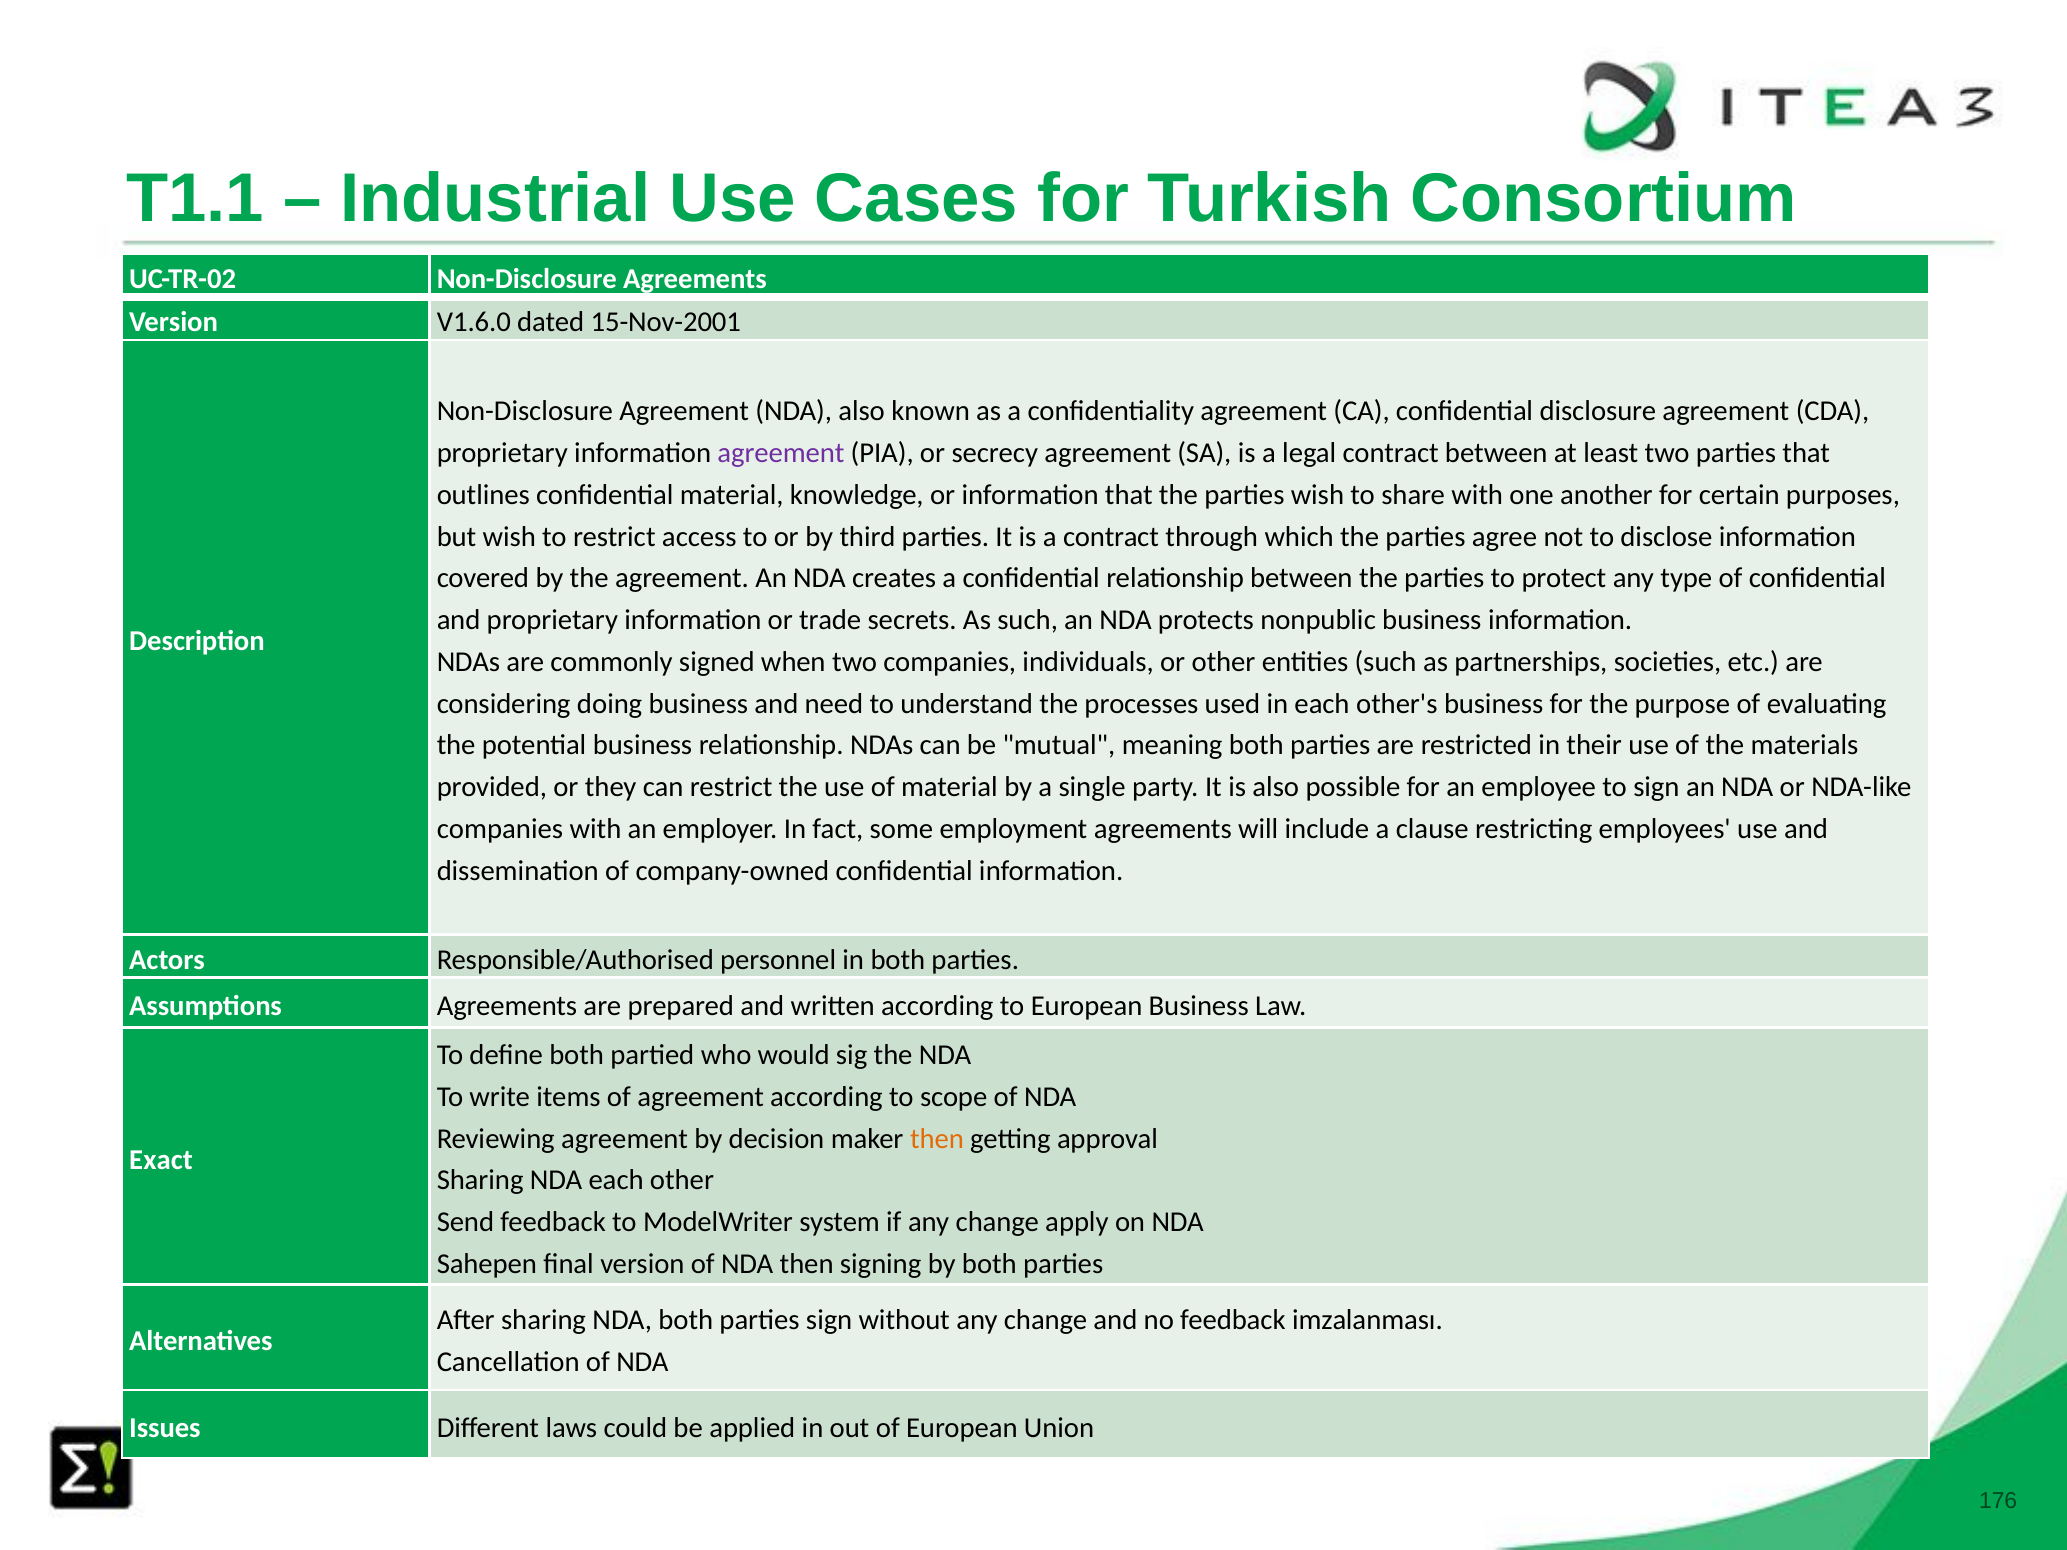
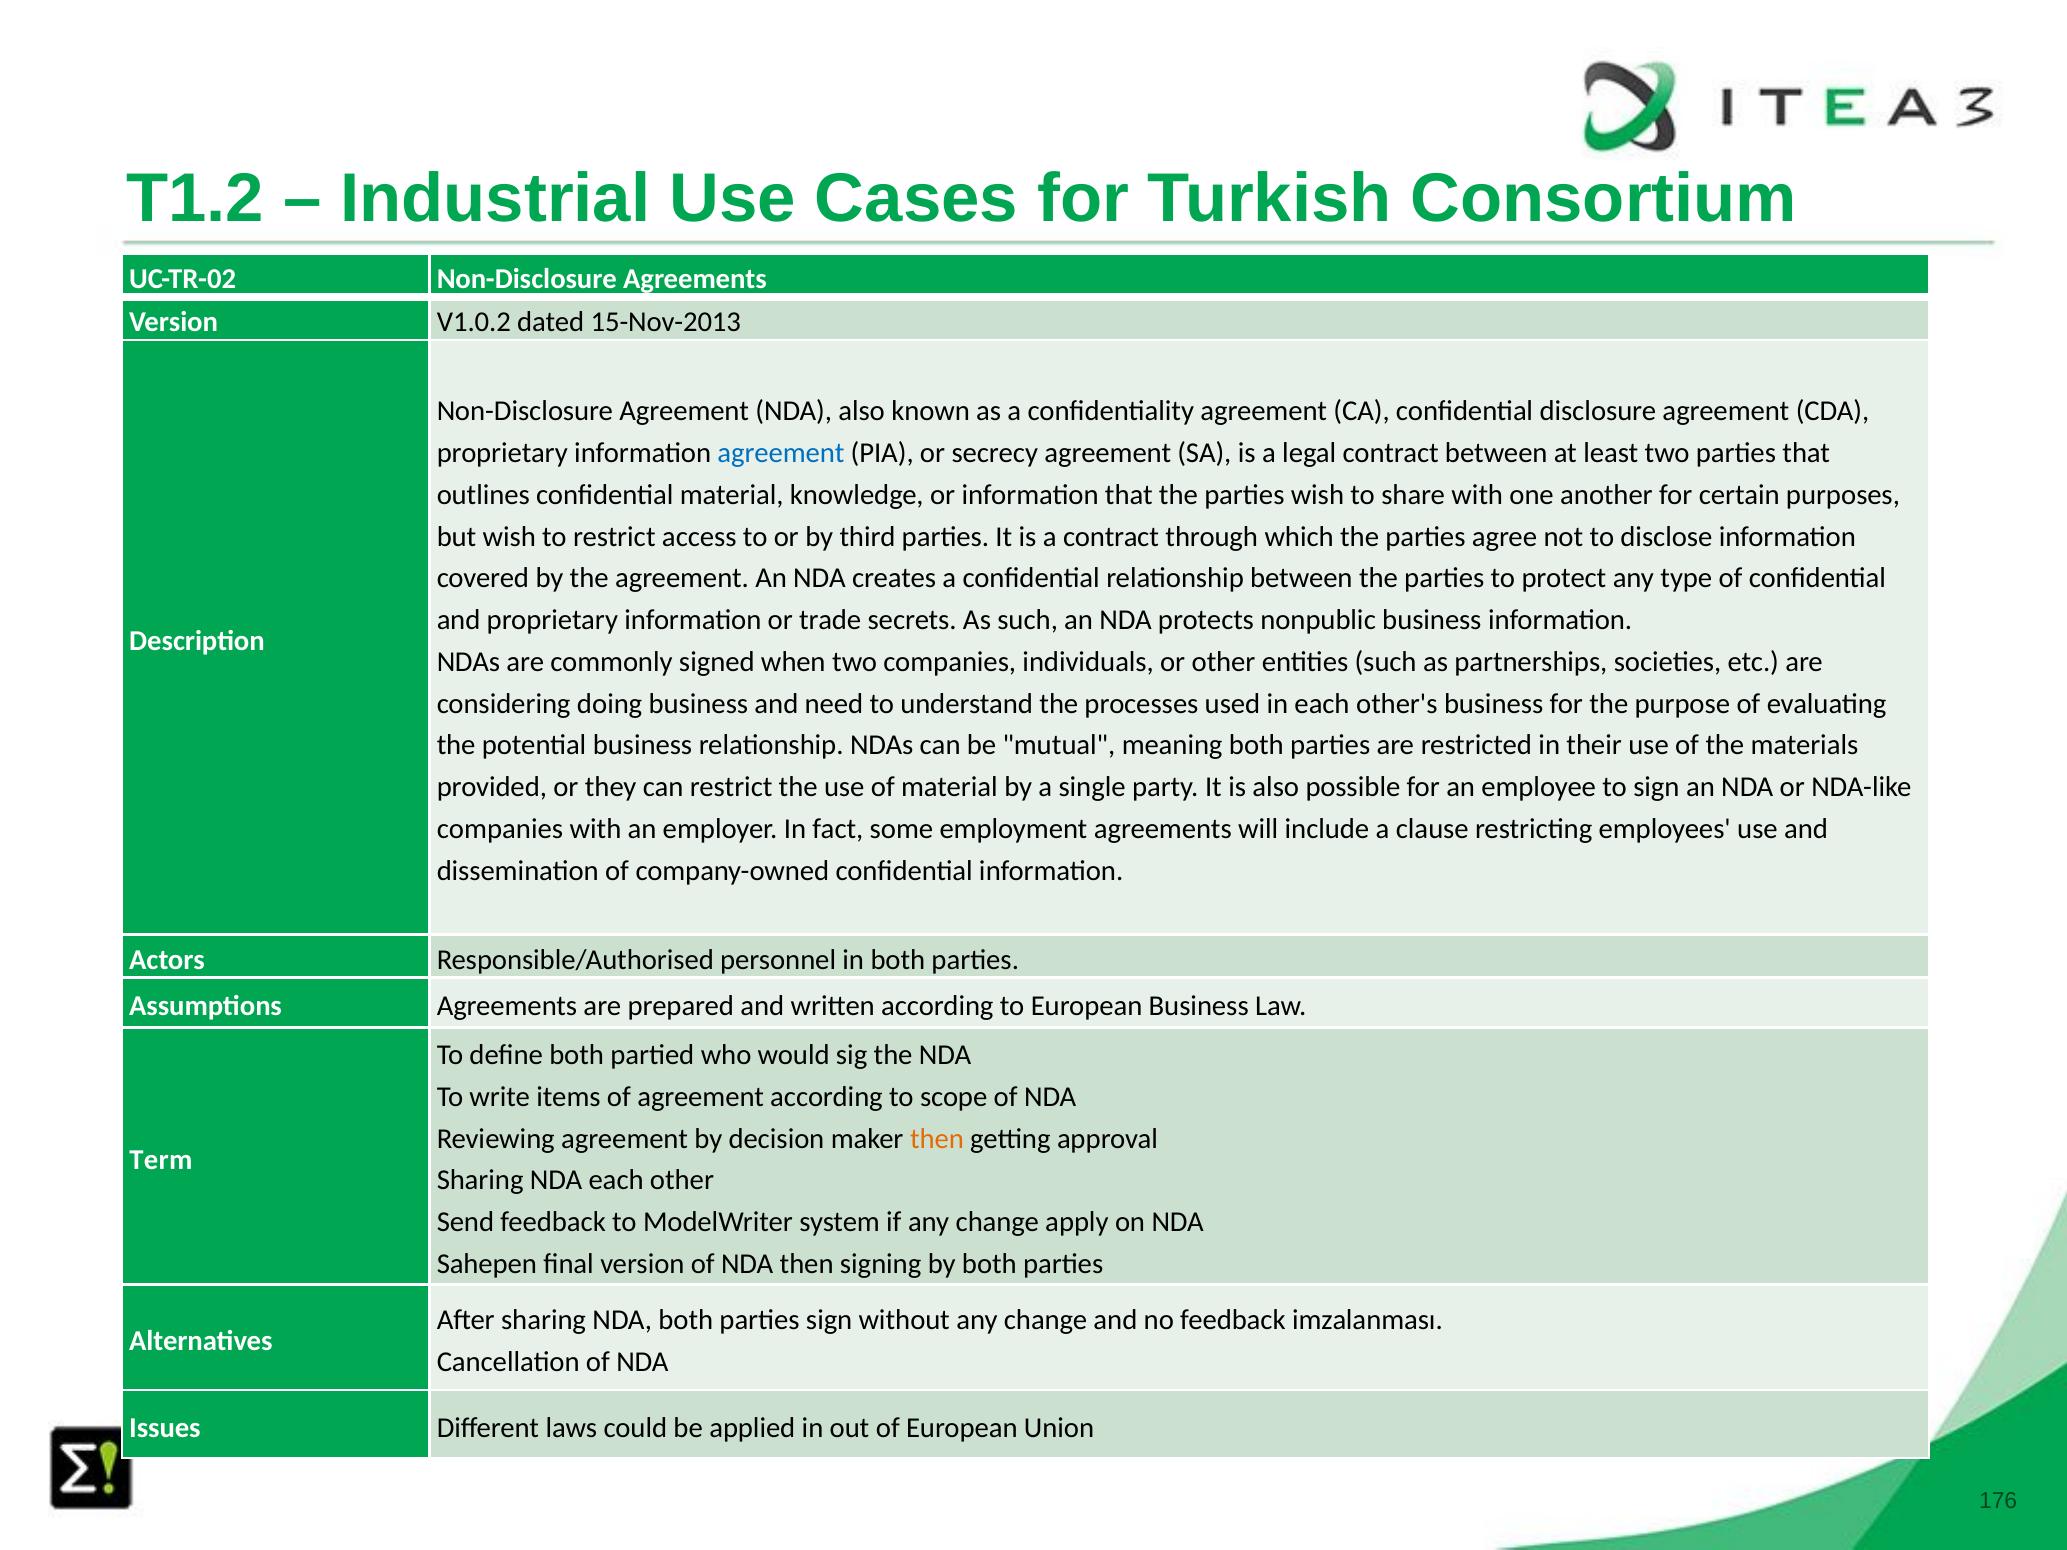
T1.1: T1.1 -> T1.2
V1.6.0: V1.6.0 -> V1.0.2
15-Nov-2001: 15-Nov-2001 -> 15-Nov-2013
agreement at (781, 453) colour: purple -> blue
Exact: Exact -> Term
